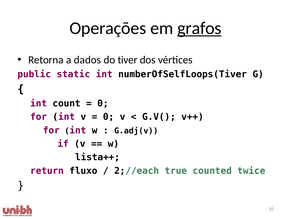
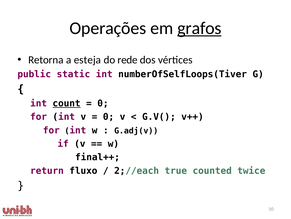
dados: dados -> esteja
tiver: tiver -> rede
count underline: none -> present
lista++: lista++ -> final++
